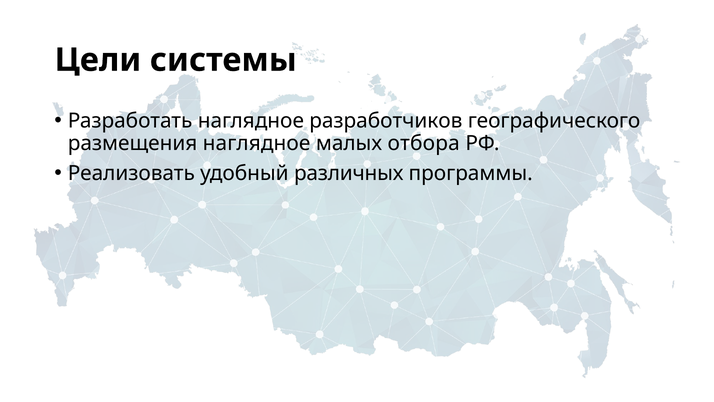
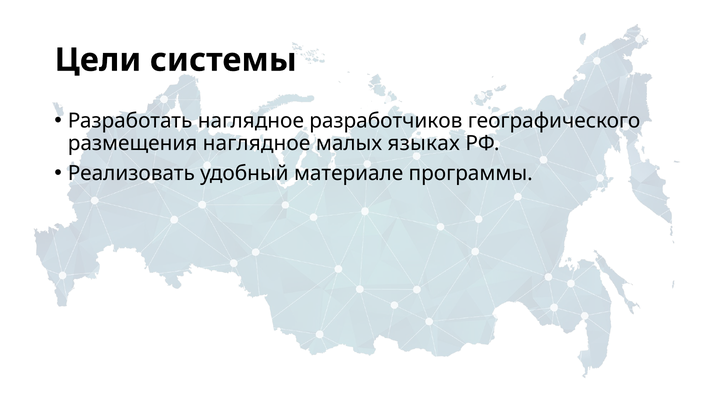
отбора: отбора -> языках
различных: различных -> материале
